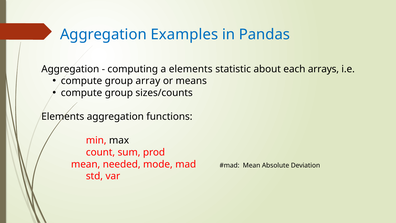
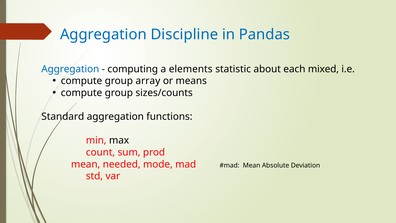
Examples: Examples -> Discipline
Aggregation at (70, 69) colour: black -> blue
arrays: arrays -> mixed
Elements at (63, 117): Elements -> Standard
